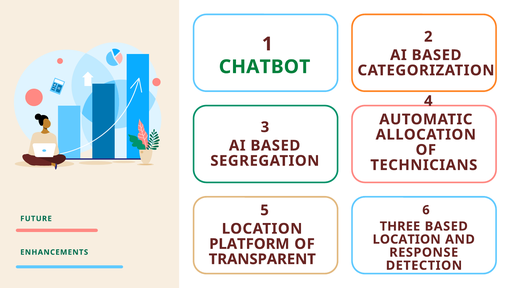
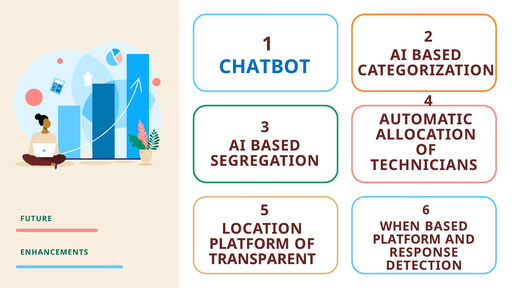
CHATBOT colour: green -> blue
THREE: THREE -> WHEN
LOCATION at (407, 239): LOCATION -> PLATFORM
